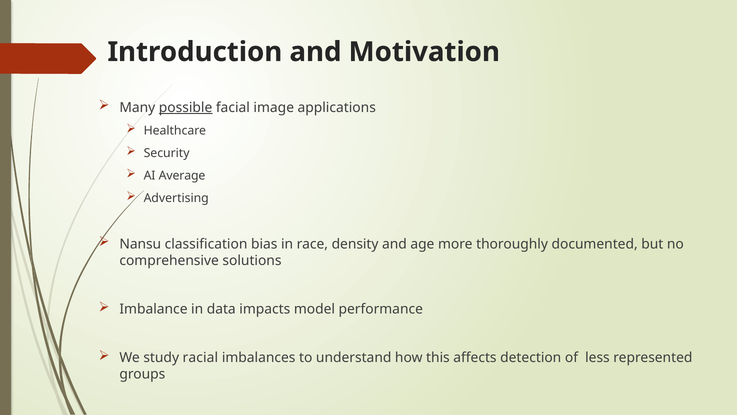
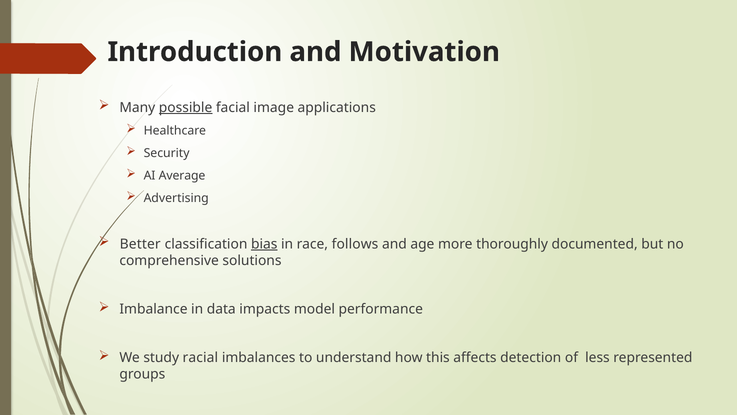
Nansu: Nansu -> Better
bias underline: none -> present
density: density -> follows
